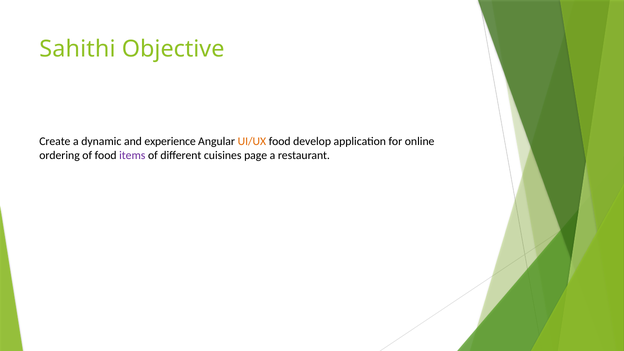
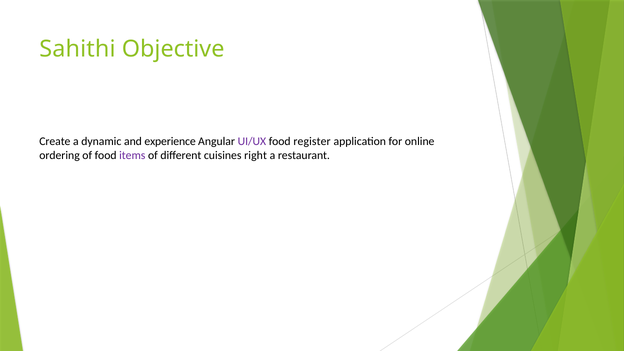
UI/UX colour: orange -> purple
develop: develop -> register
page: page -> right
